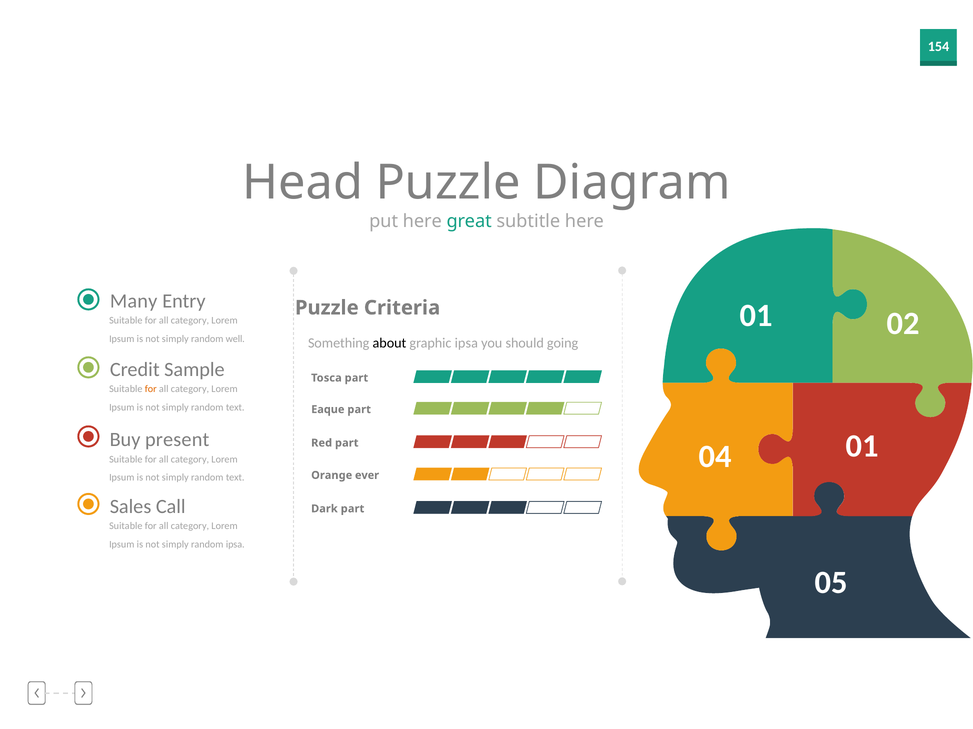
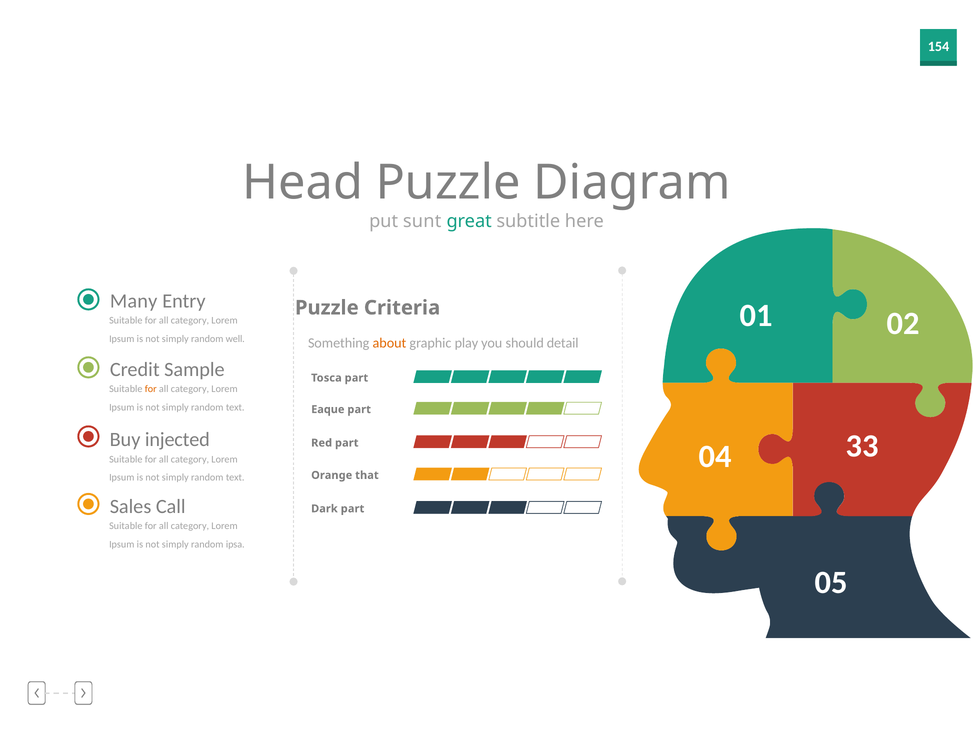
put here: here -> sunt
about colour: black -> orange
graphic ipsa: ipsa -> play
going: going -> detail
present: present -> injected
04 01: 01 -> 33
ever: ever -> that
